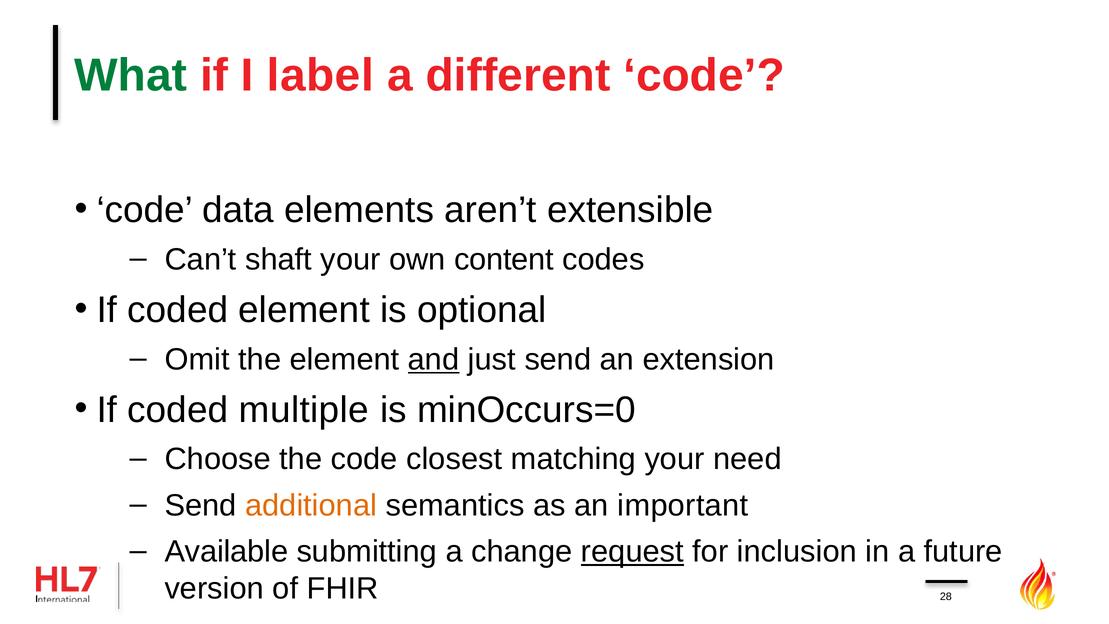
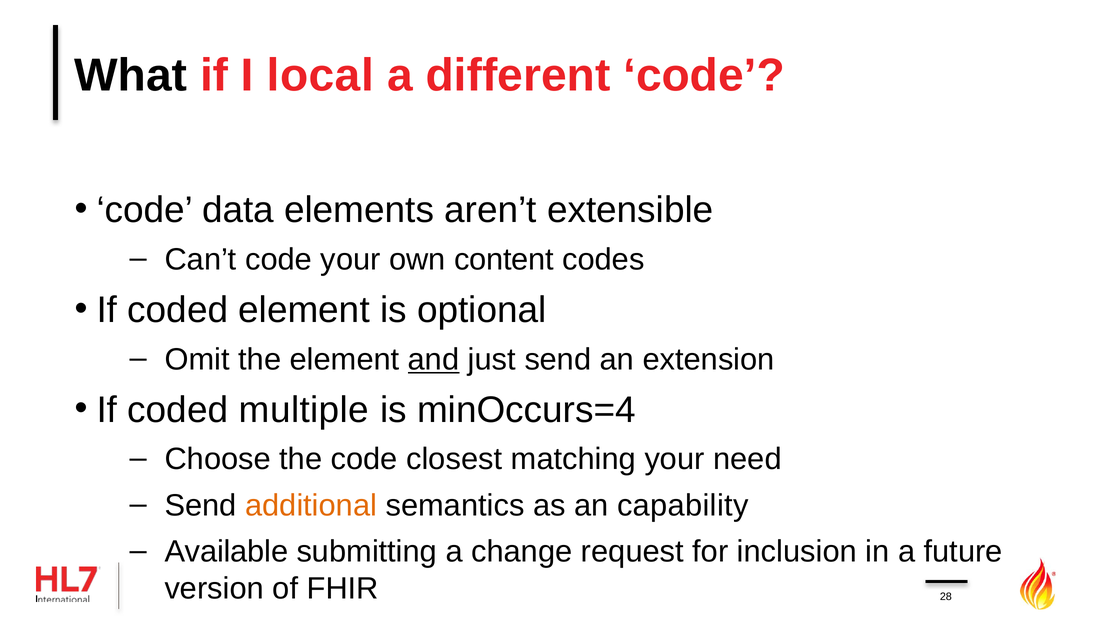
What colour: green -> black
label: label -> local
Can’t shaft: shaft -> code
minOccurs=0: minOccurs=0 -> minOccurs=4
important: important -> capability
request underline: present -> none
